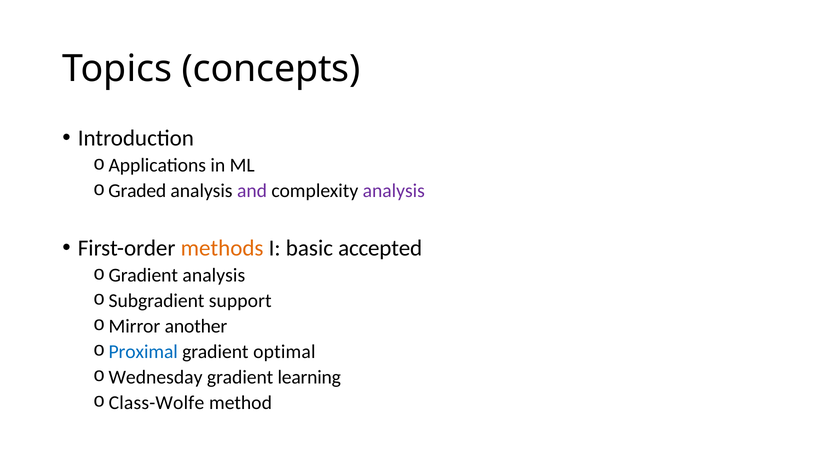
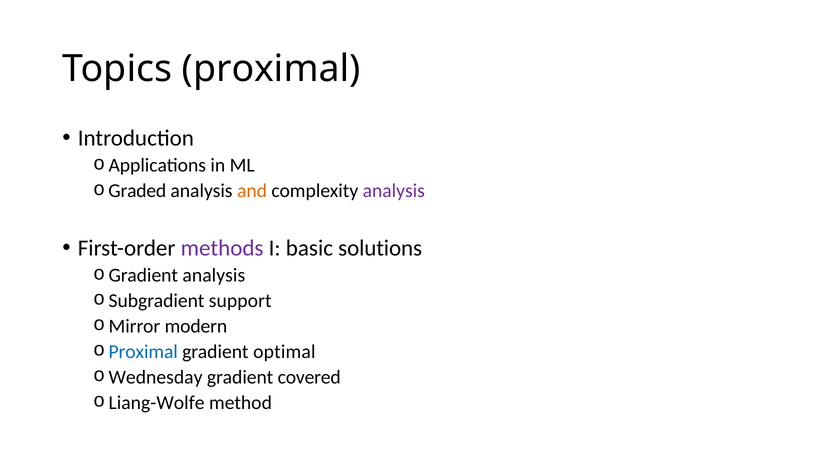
Topics concepts: concepts -> proximal
and colour: purple -> orange
methods colour: orange -> purple
accepted: accepted -> solutions
another: another -> modern
learning: learning -> covered
Class-Wolfe: Class-Wolfe -> Liang-Wolfe
